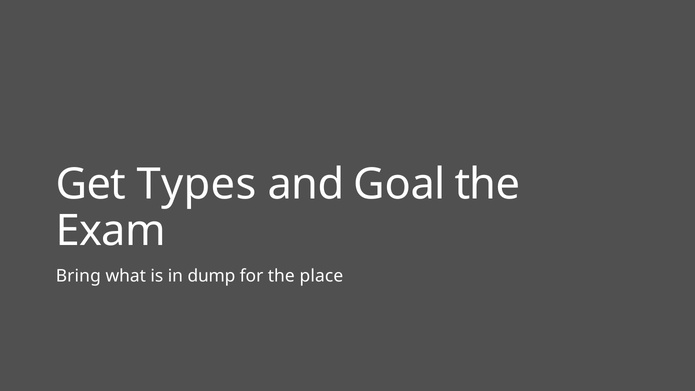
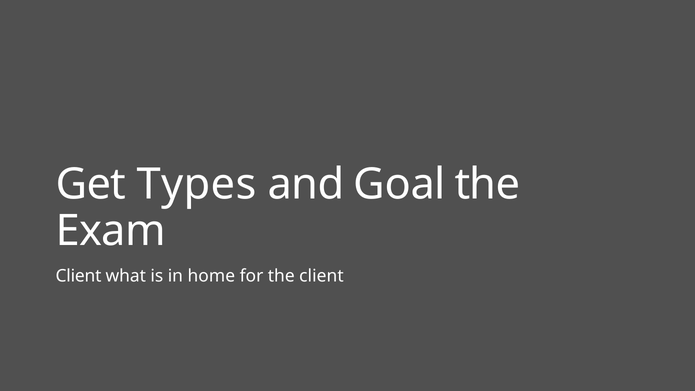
Bring at (78, 276): Bring -> Client
dump: dump -> home
the place: place -> client
